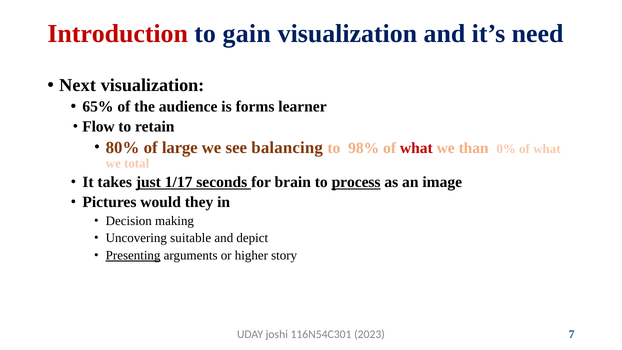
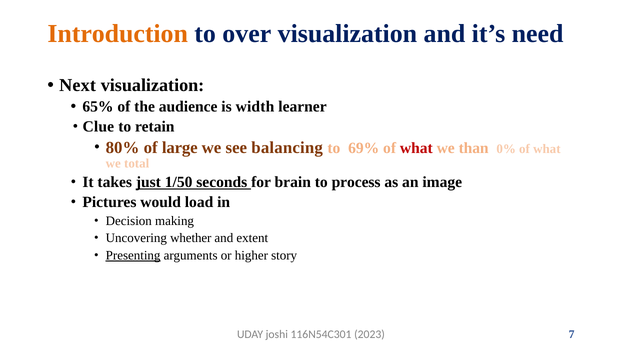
Introduction colour: red -> orange
gain: gain -> over
forms: forms -> width
Flow: Flow -> Clue
98%: 98% -> 69%
1/17: 1/17 -> 1/50
process underline: present -> none
they: they -> load
suitable: suitable -> whether
depict: depict -> extent
